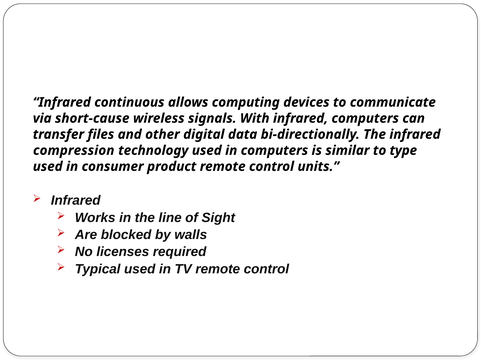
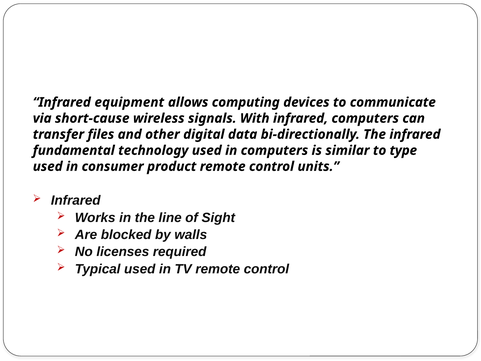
continuous: continuous -> equipment
compression: compression -> fundamental
